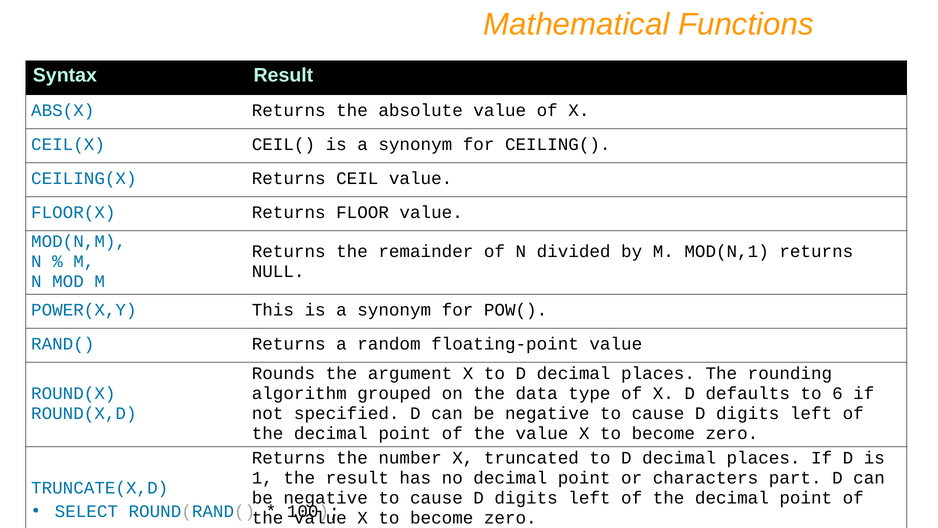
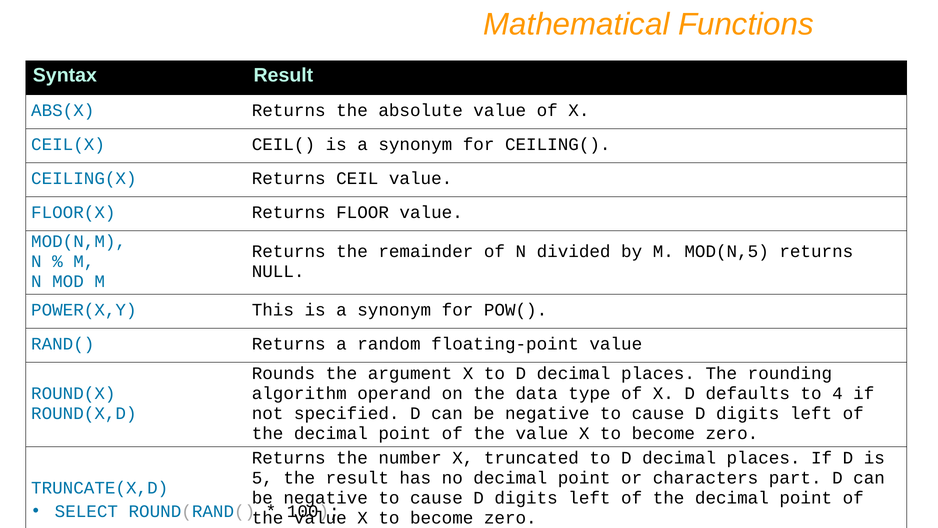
MOD(N,1: MOD(N,1 -> MOD(N,5
grouped: grouped -> operand
6: 6 -> 4
1: 1 -> 5
